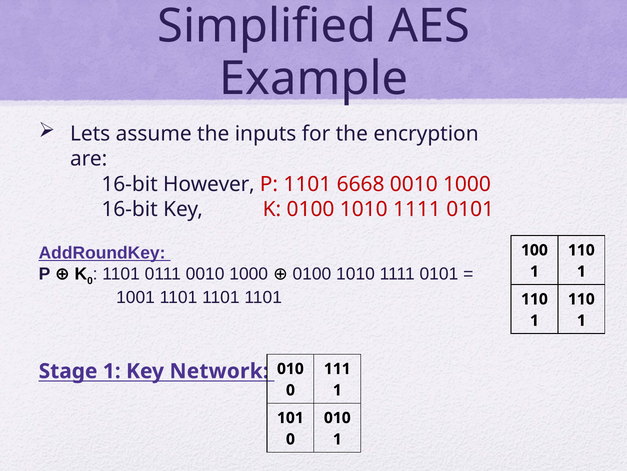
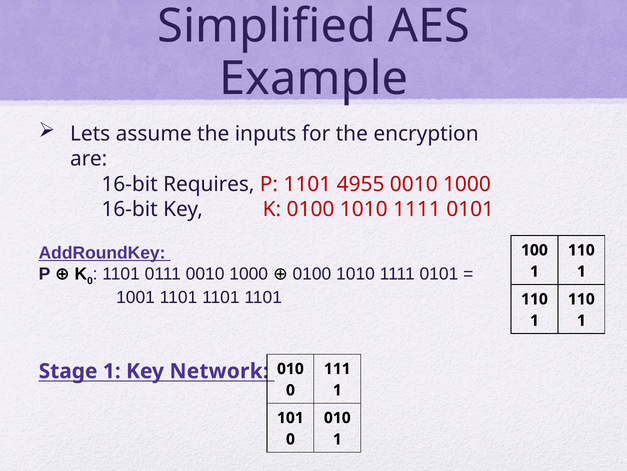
However: However -> Requires
6668: 6668 -> 4955
